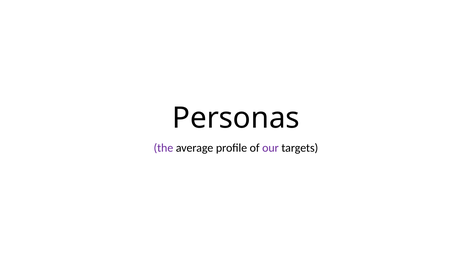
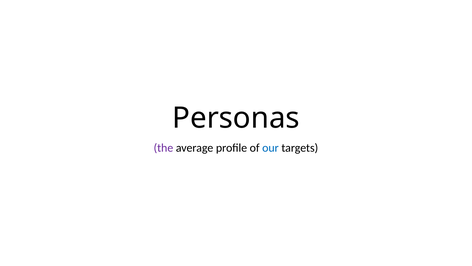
our colour: purple -> blue
